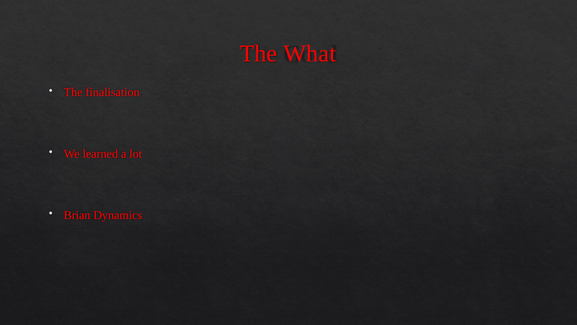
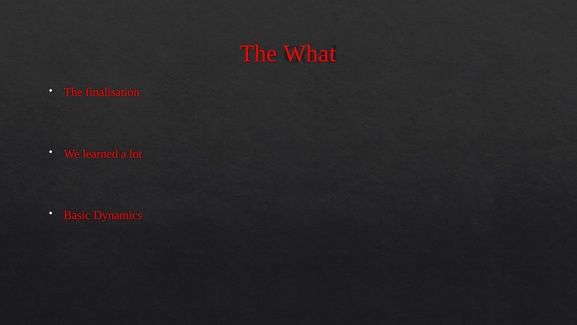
Brian: Brian -> Basic
